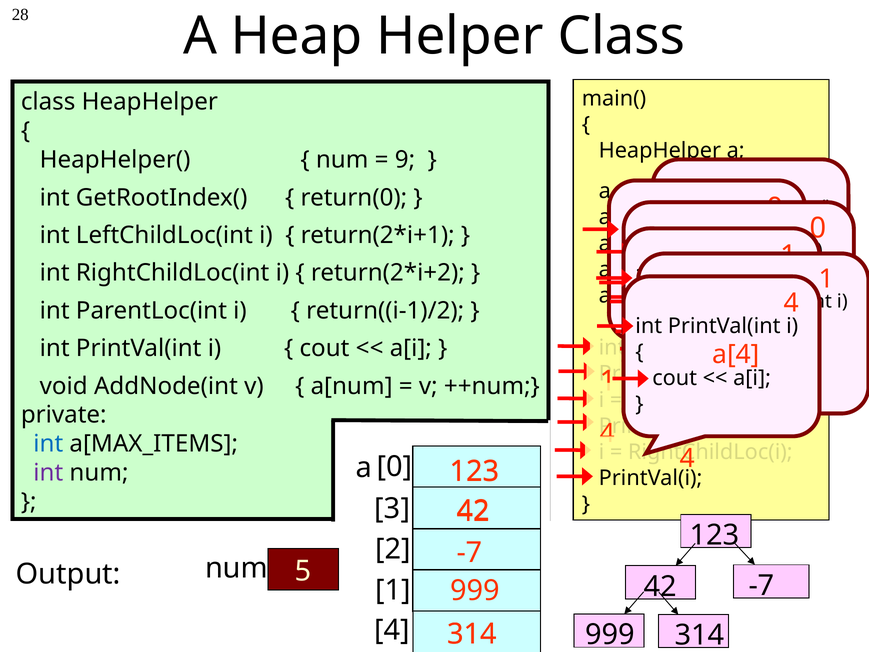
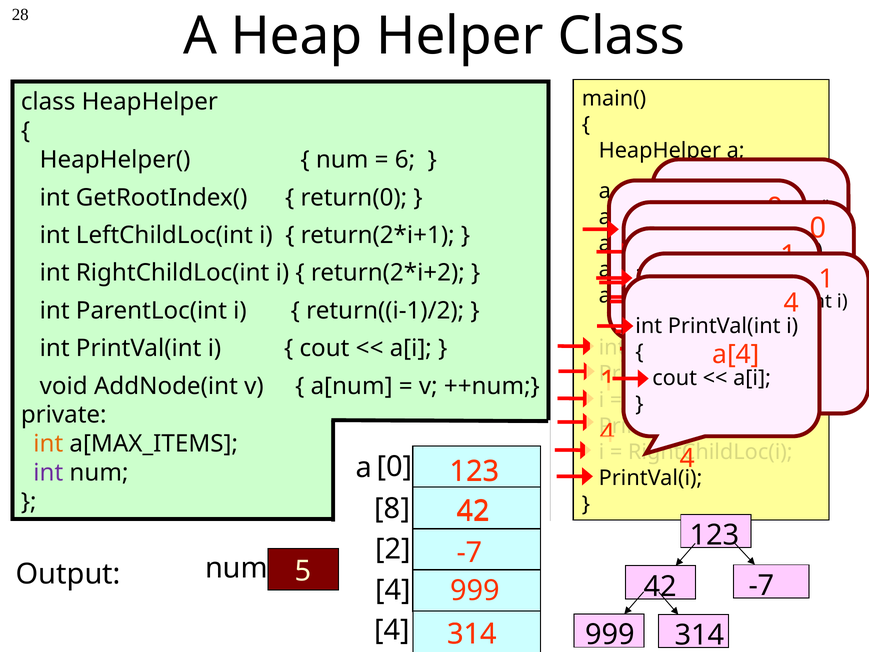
9: 9 -> 6
int at (48, 444) colour: blue -> orange
3: 3 -> 8
1 at (393, 590): 1 -> 4
